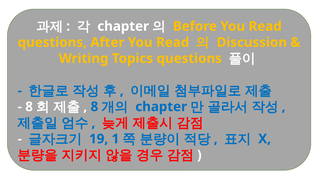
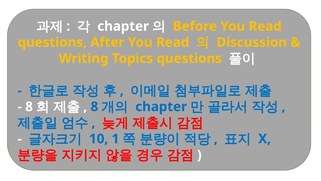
19: 19 -> 10
